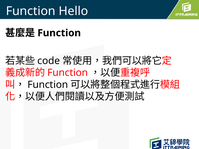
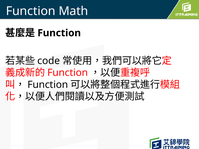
Hello: Hello -> Math
